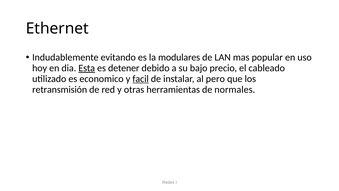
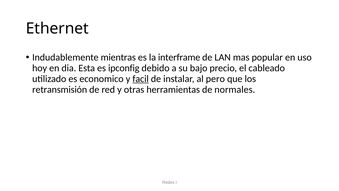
evitando: evitando -> mientras
modulares: modulares -> interframe
Esta underline: present -> none
detener: detener -> ipconfig
